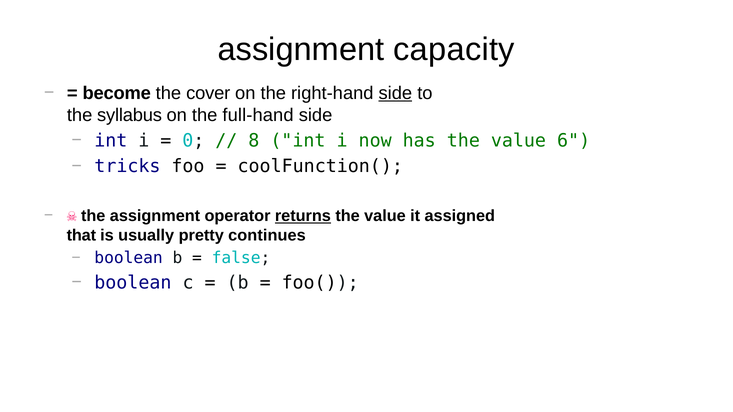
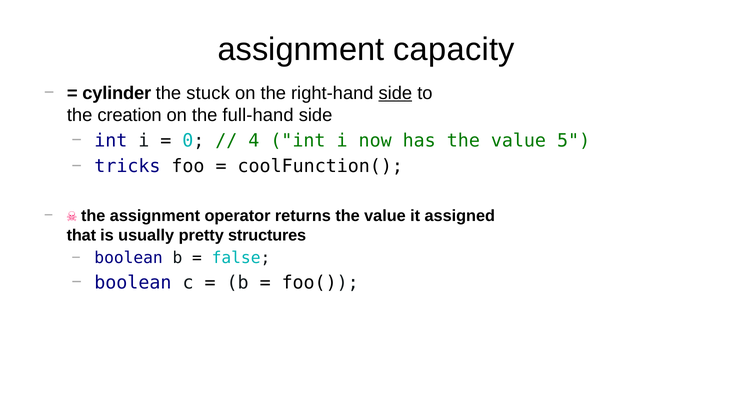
become: become -> cylinder
cover: cover -> stuck
syllabus: syllabus -> creation
8: 8 -> 4
6: 6 -> 5
returns underline: present -> none
continues: continues -> structures
